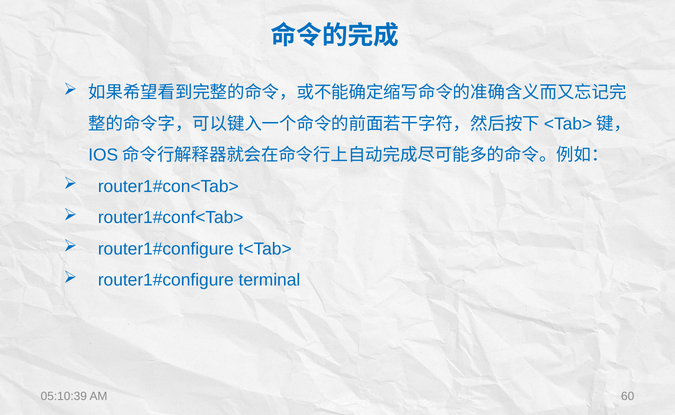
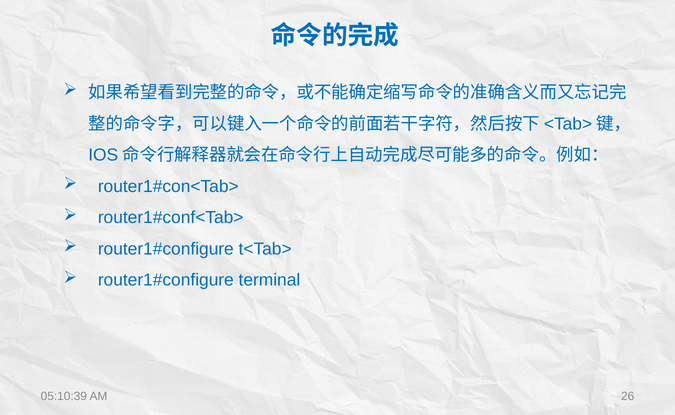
60: 60 -> 26
